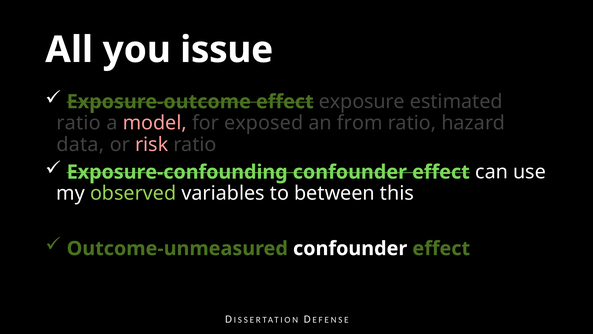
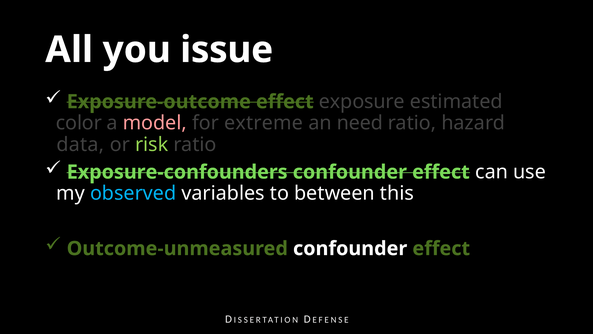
ratio at (79, 123): ratio -> color
exposed: exposed -> extreme
from: from -> need
risk colour: pink -> light green
Exposure-confounding: Exposure-confounding -> Exposure-confounders
observed colour: light green -> light blue
